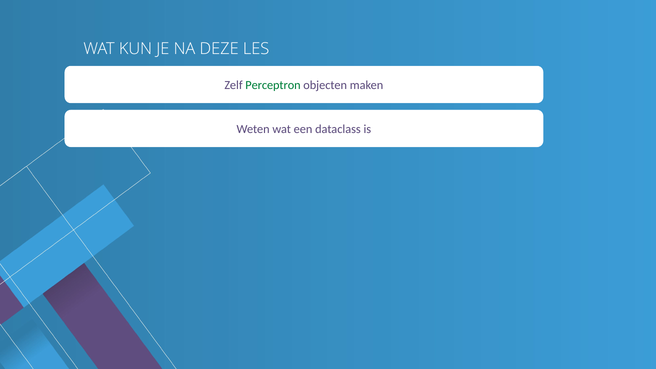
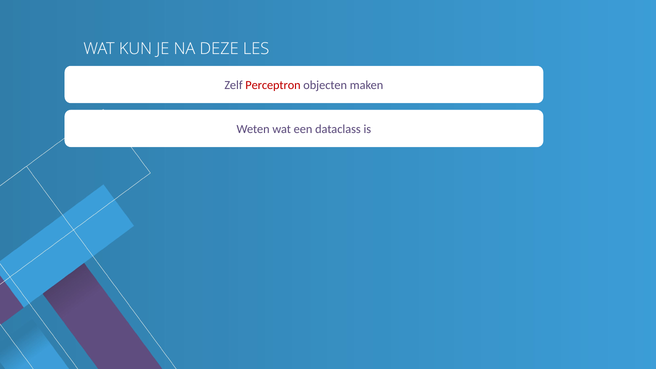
Perceptron colour: green -> red
